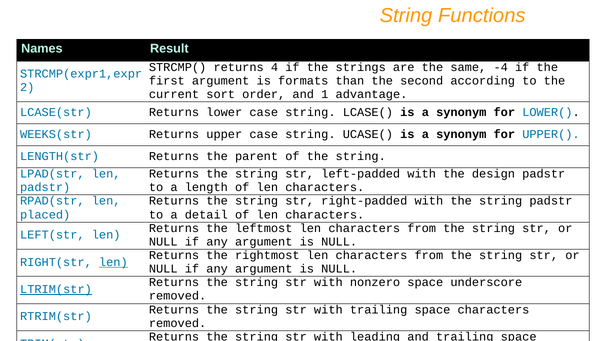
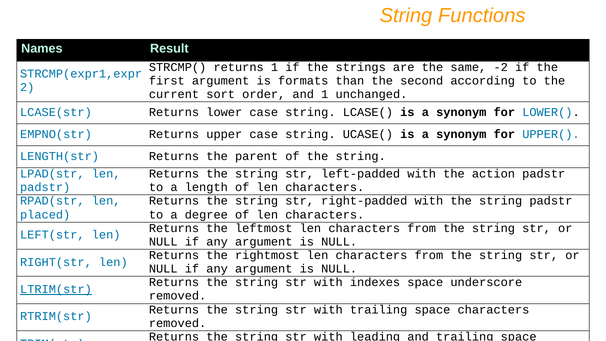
returns 4: 4 -> 1
-4: -4 -> -2
advantage: advantage -> unchanged
WEEKS(str: WEEKS(str -> EMPNO(str
design: design -> action
detail: detail -> degree
len at (113, 262) underline: present -> none
nonzero: nonzero -> indexes
